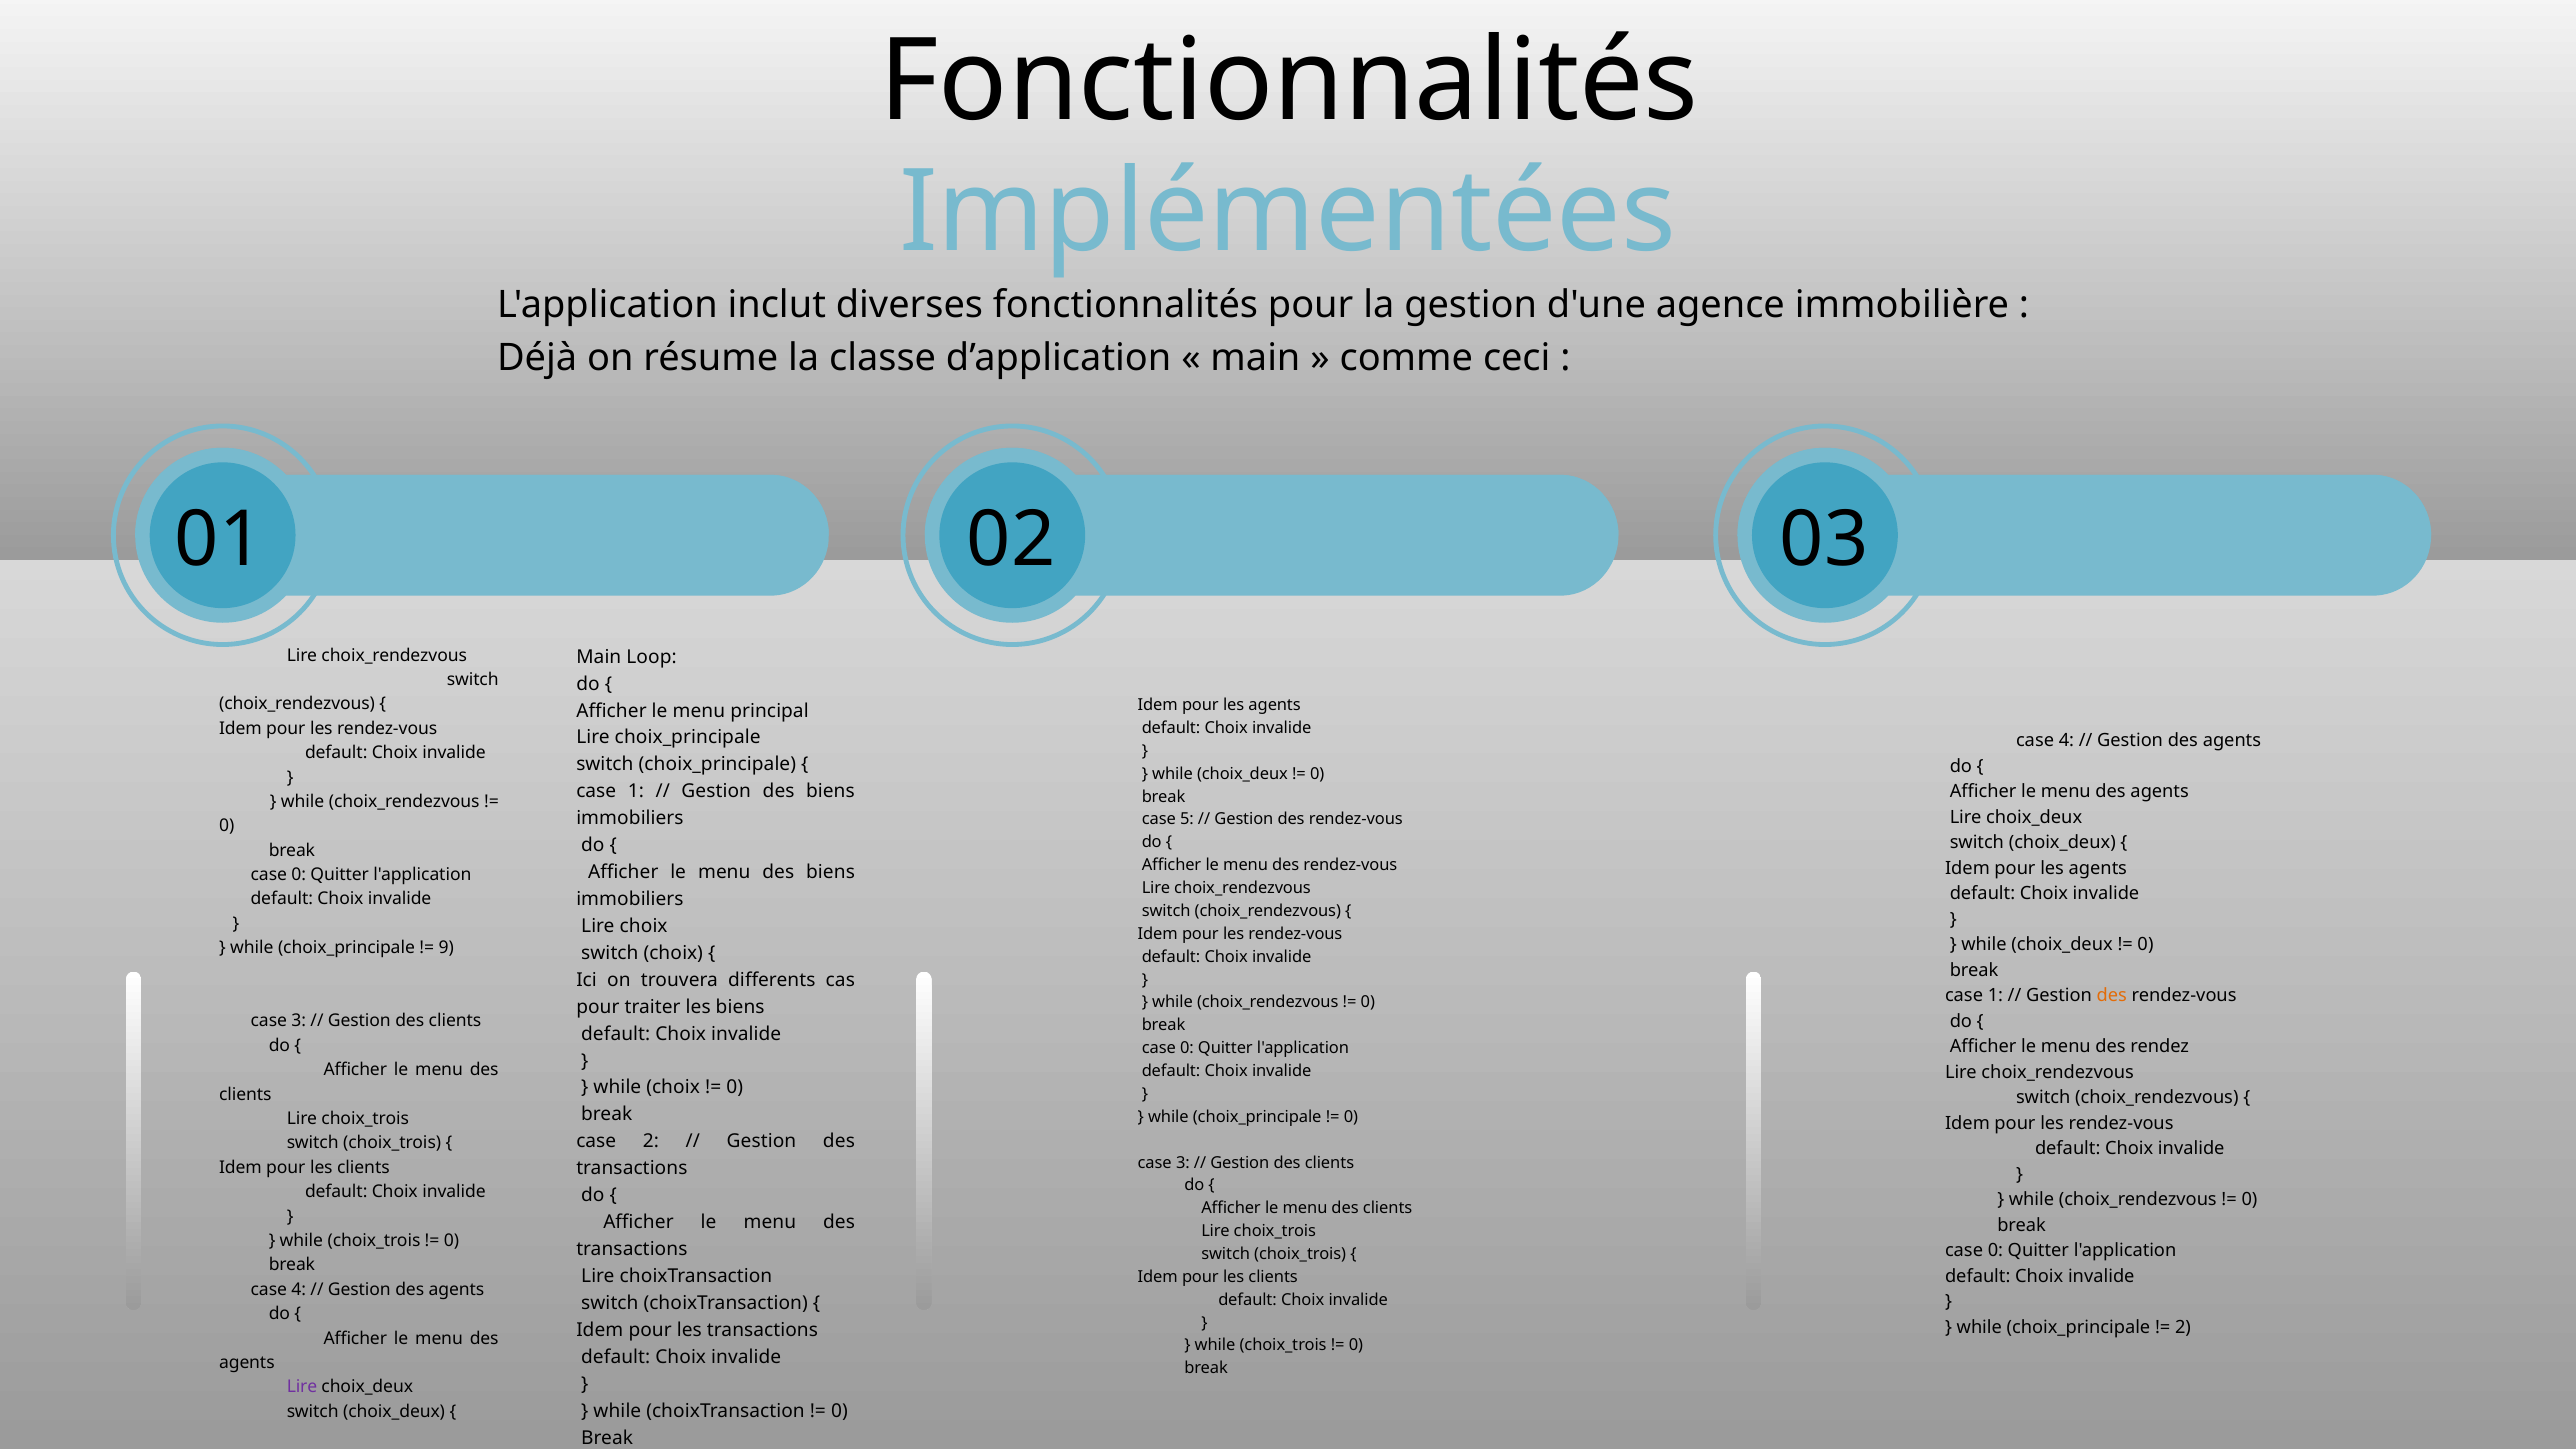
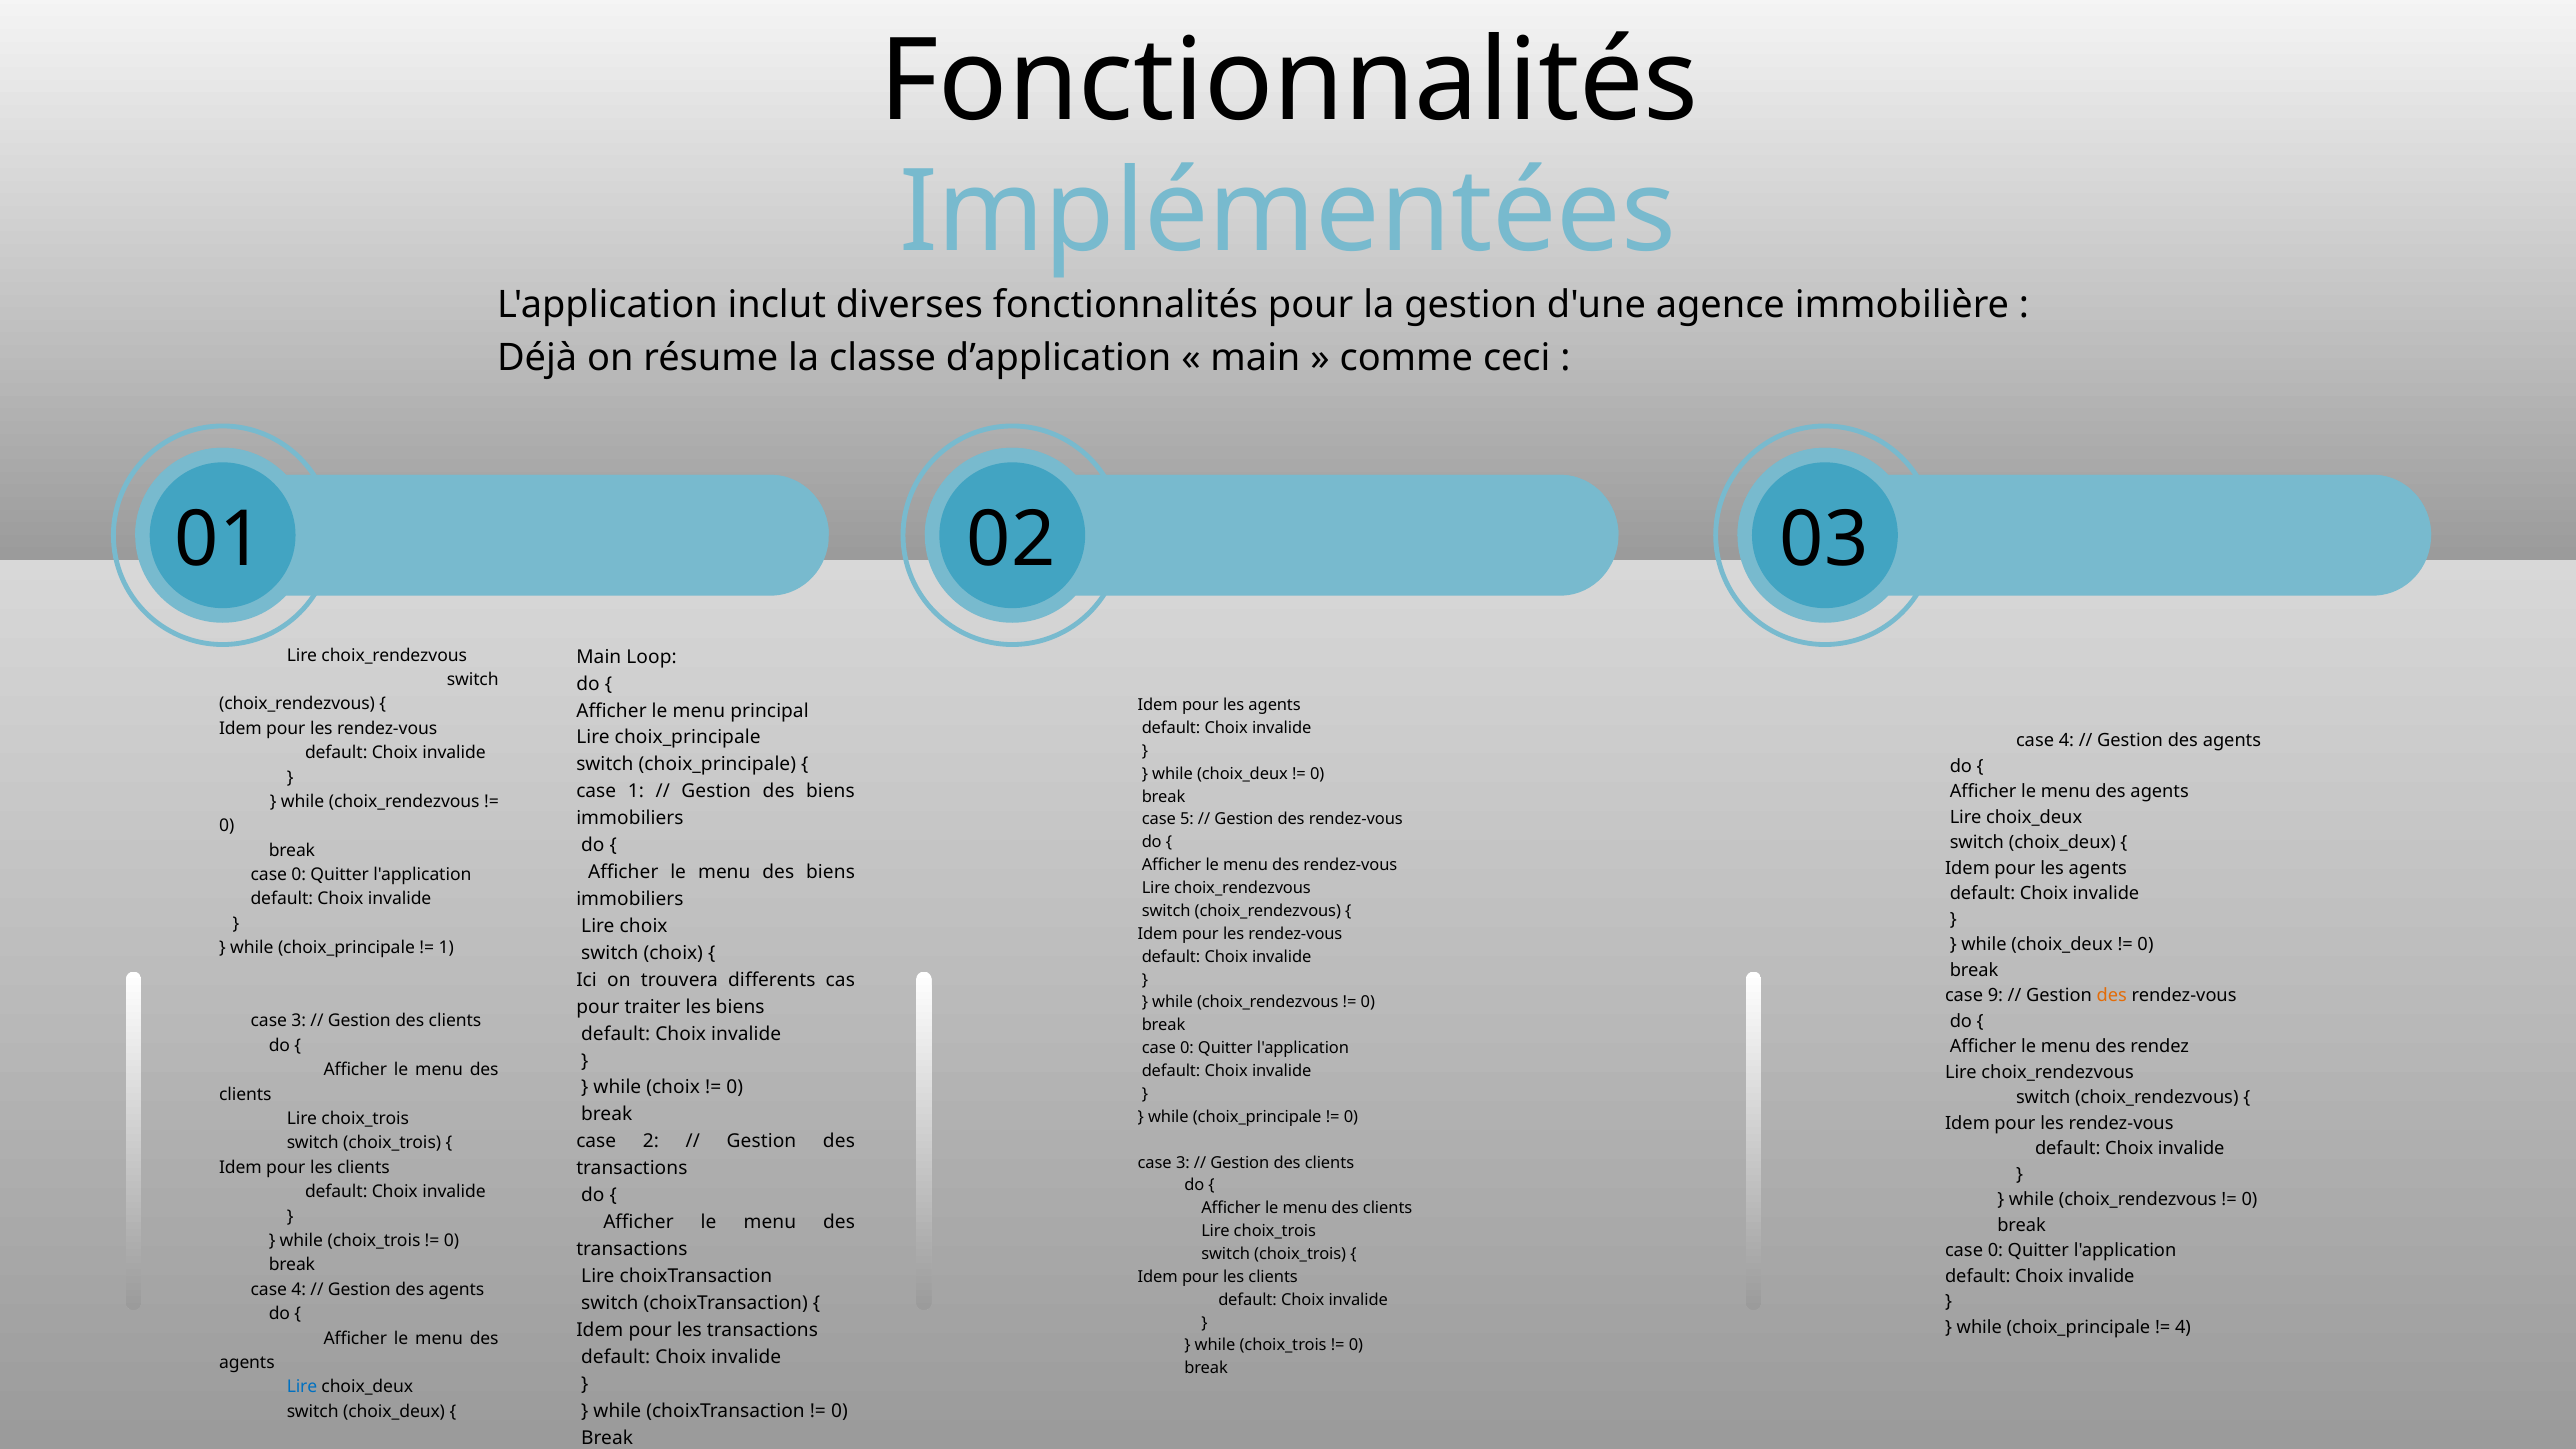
9 at (446, 948): 9 -> 1
1 at (1995, 996): 1 -> 9
2 at (2183, 1327): 2 -> 4
Lire at (302, 1387) colour: purple -> blue
